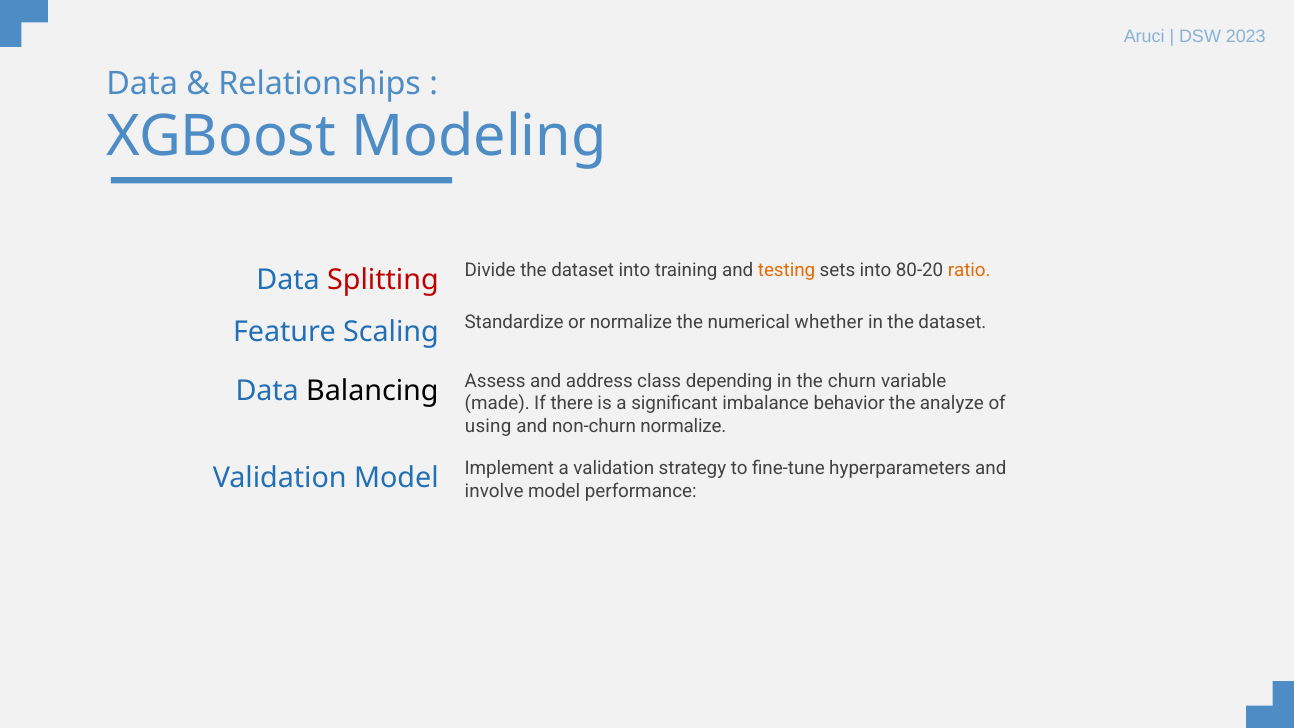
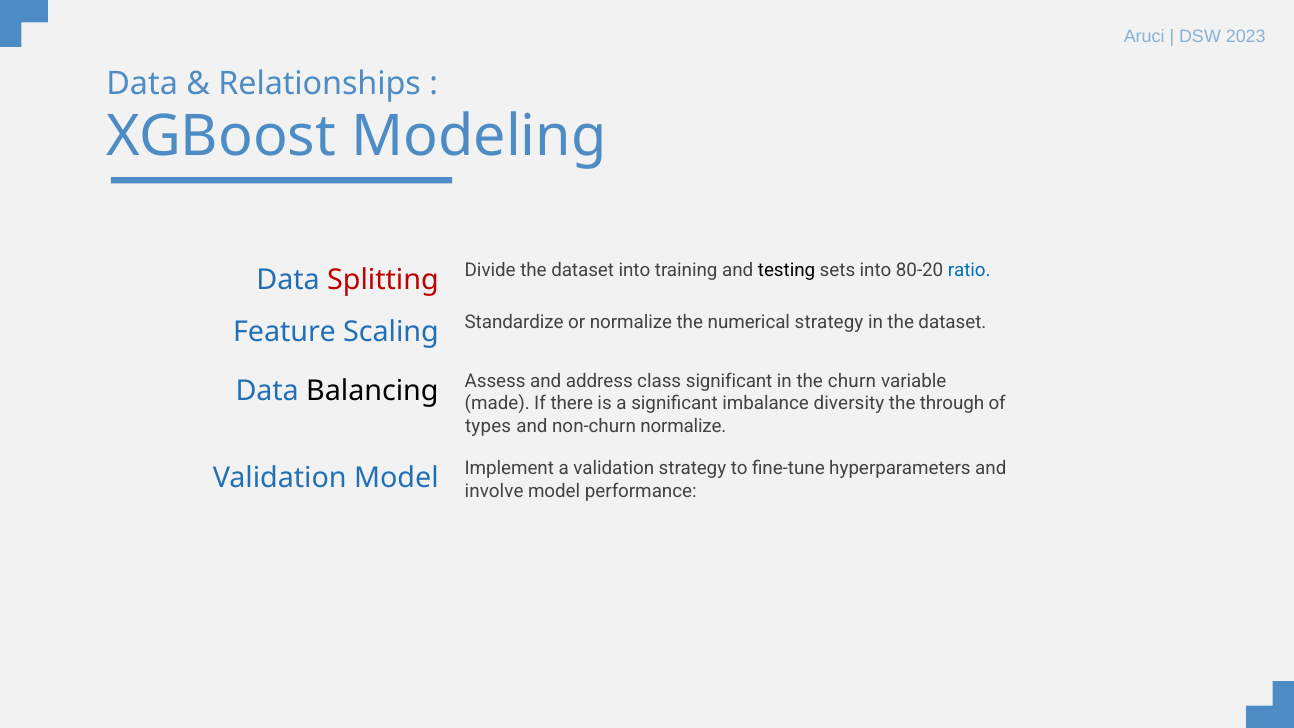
testing colour: orange -> black
ratio colour: orange -> blue
numerical whether: whether -> strategy
class depending: depending -> significant
behavior: behavior -> diversity
analyze: analyze -> through
using: using -> types
